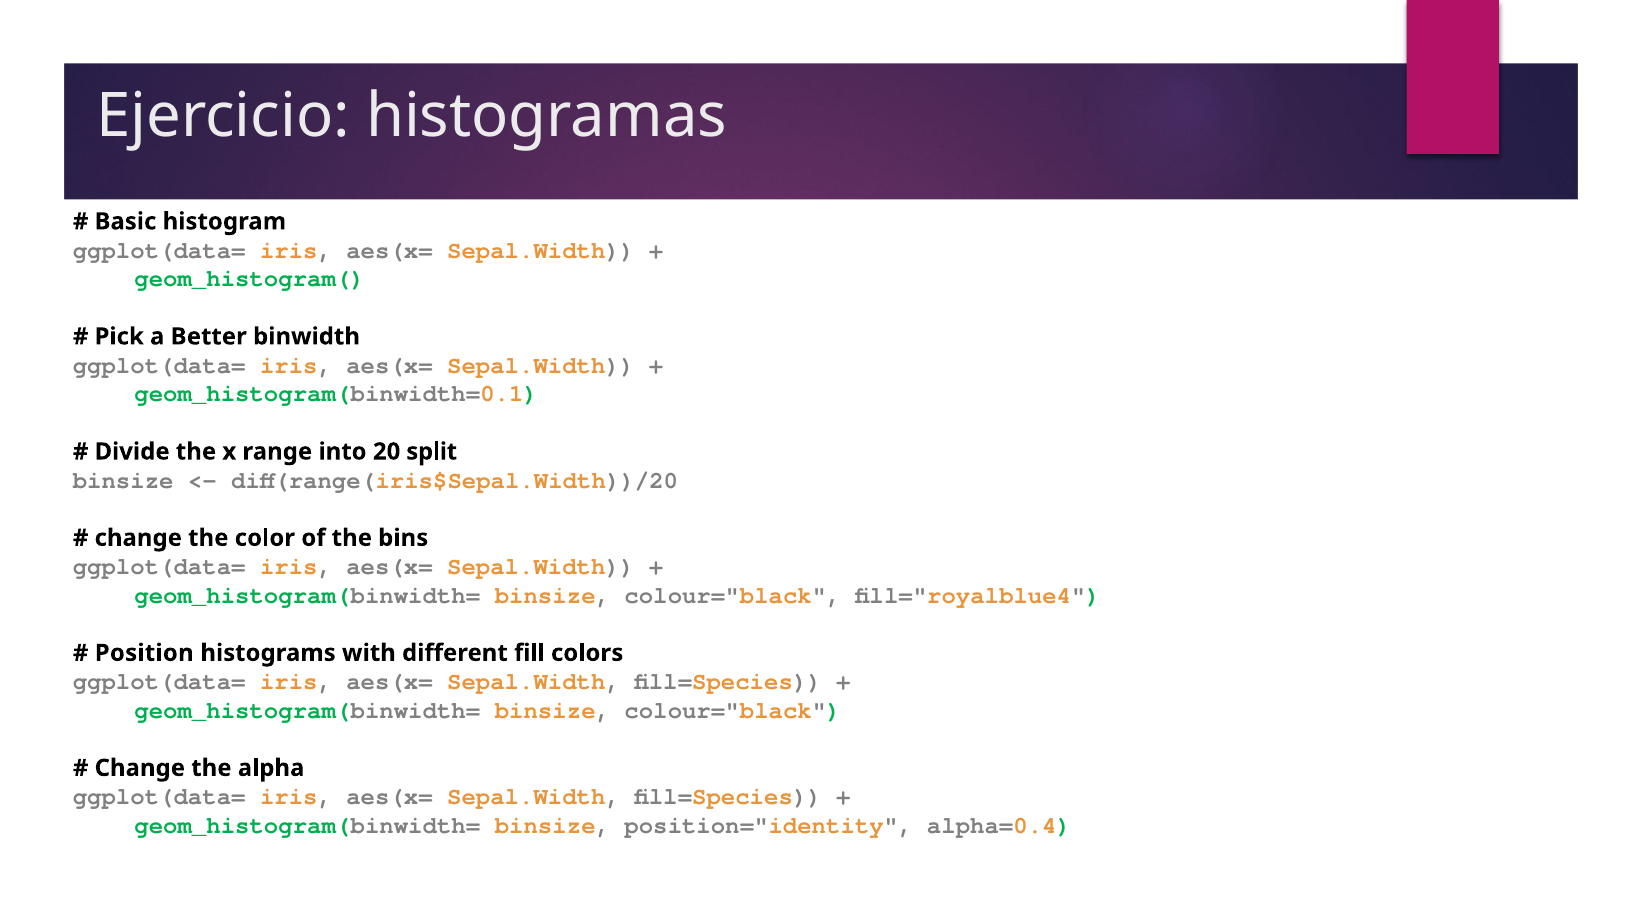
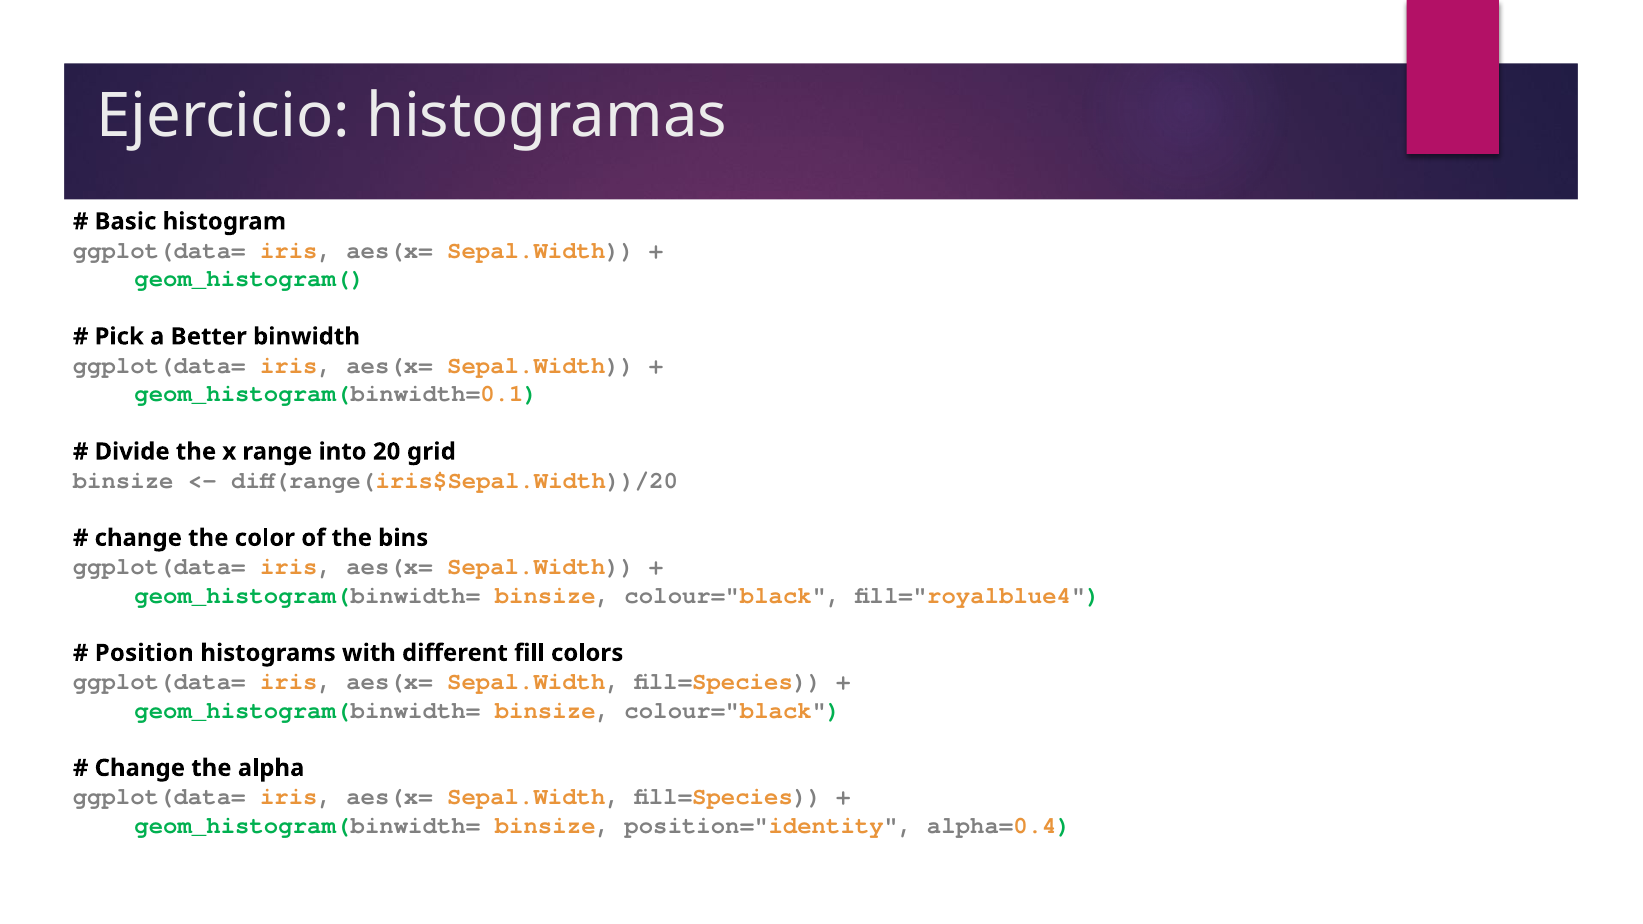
split: split -> grid
